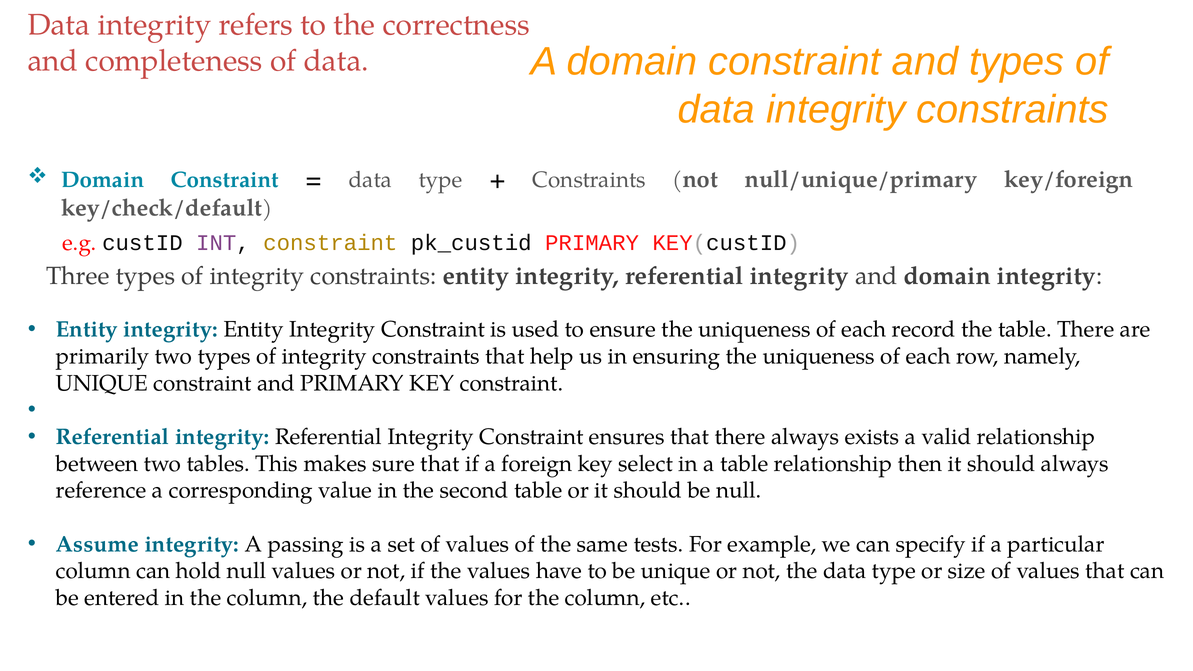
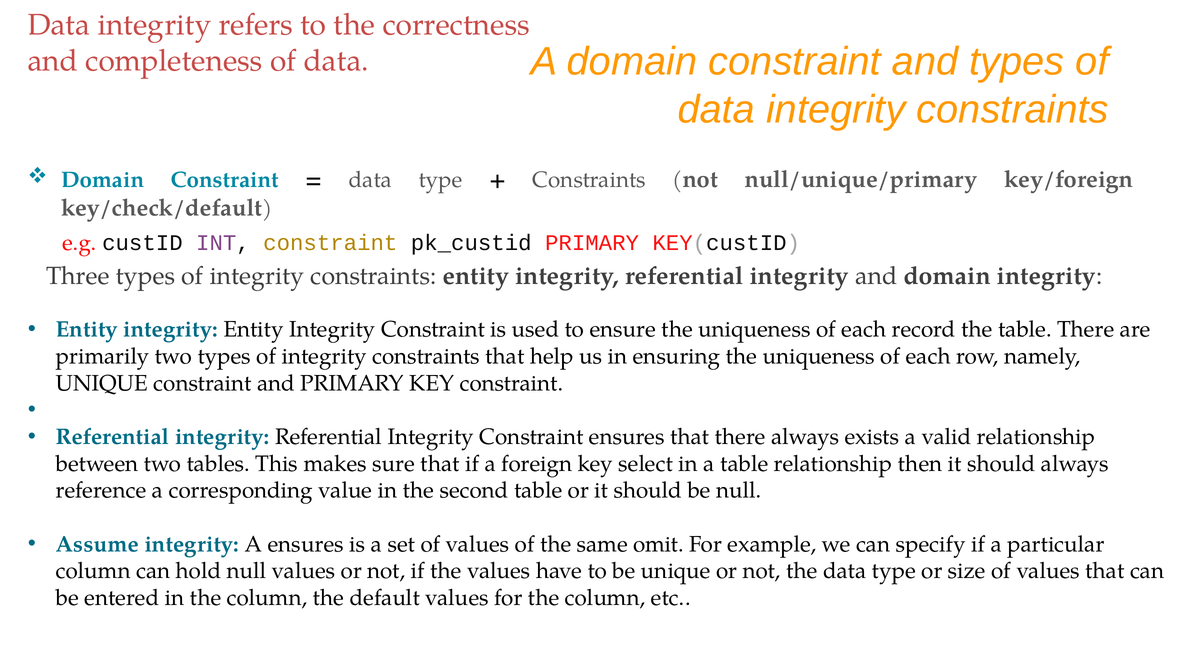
A passing: passing -> ensures
tests: tests -> omit
